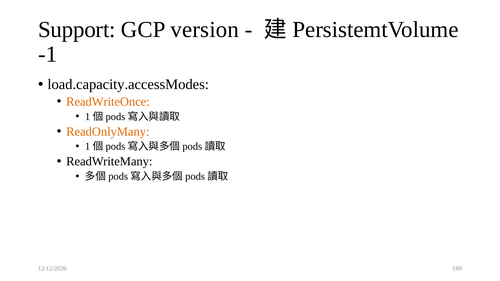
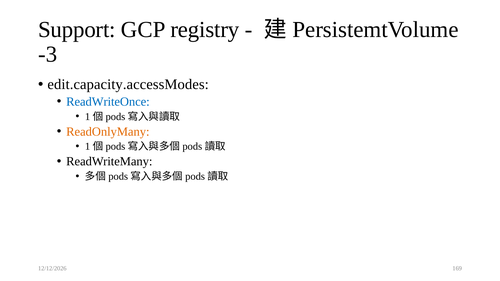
version: version -> registry
-1: -1 -> -3
load.capacity.accessModes: load.capacity.accessModes -> edit.capacity.accessModes
ReadWriteOnce colour: orange -> blue
